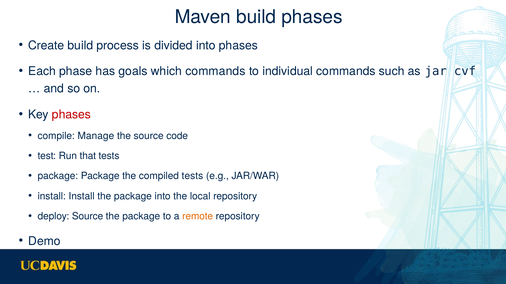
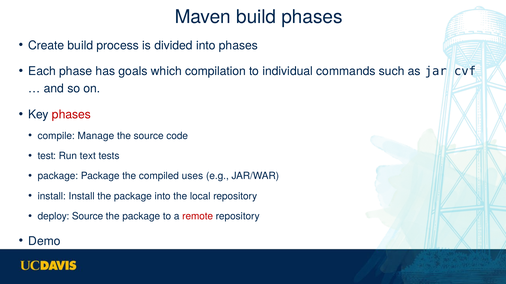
which commands: commands -> compilation
that: that -> text
compiled tests: tests -> uses
remote colour: orange -> red
